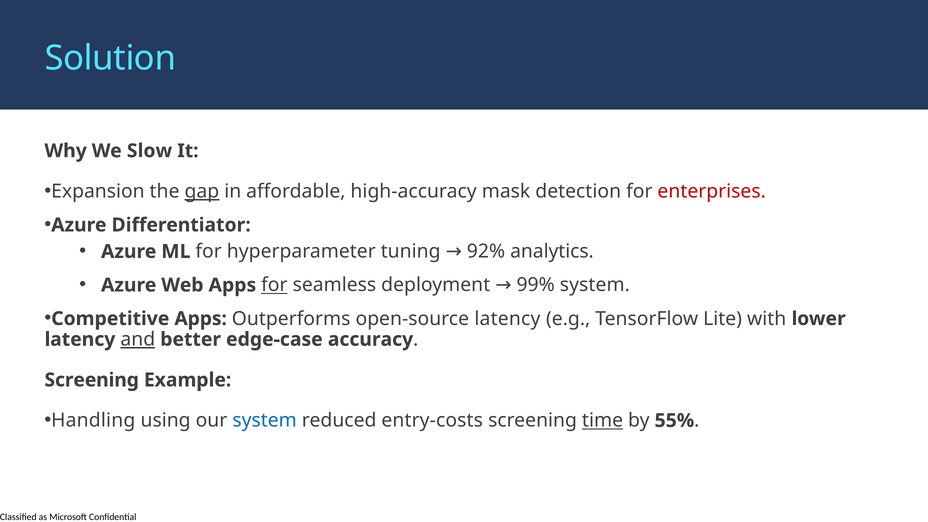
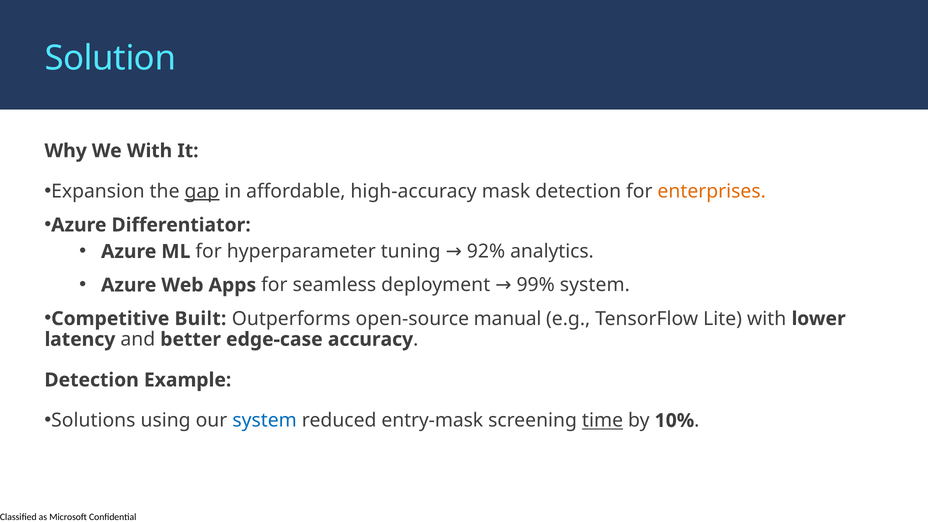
We Slow: Slow -> With
enterprises colour: red -> orange
for at (274, 285) underline: present -> none
Competitive Apps: Apps -> Built
open-source latency: latency -> manual
and underline: present -> none
Screening at (92, 380): Screening -> Detection
Handling: Handling -> Solutions
entry-costs: entry-costs -> entry-mask
55%: 55% -> 10%
